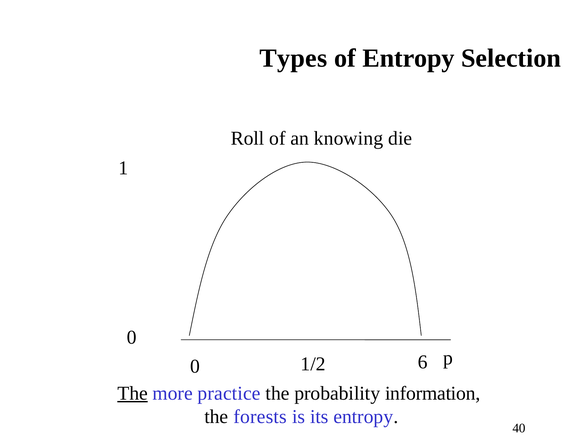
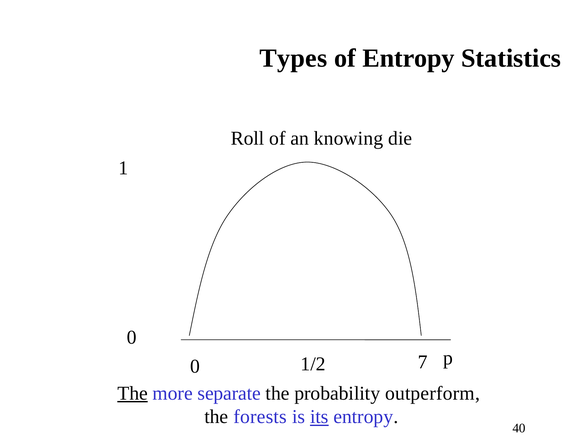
Selection: Selection -> Statistics
6: 6 -> 7
practice: practice -> separate
information: information -> outperform
its underline: none -> present
